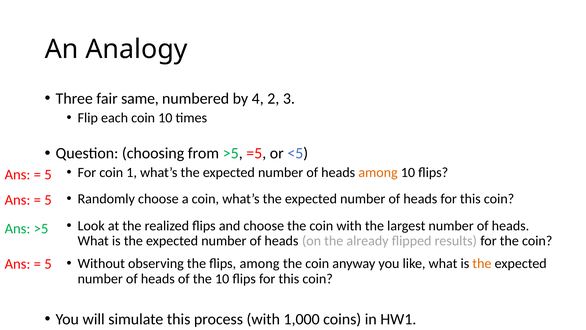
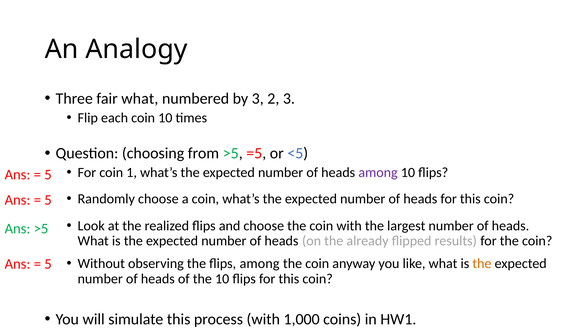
fair same: same -> what
by 4: 4 -> 3
among at (378, 172) colour: orange -> purple
